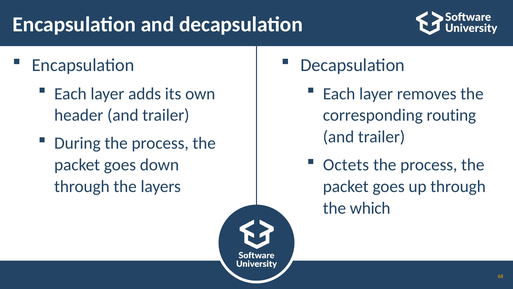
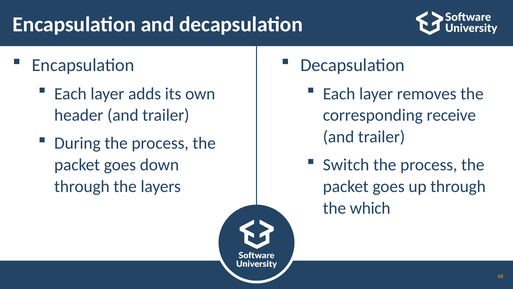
routing: routing -> receive
Octets: Octets -> Switch
